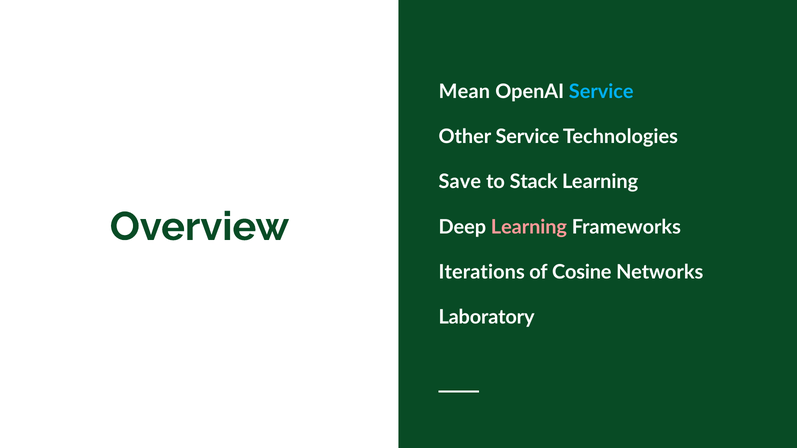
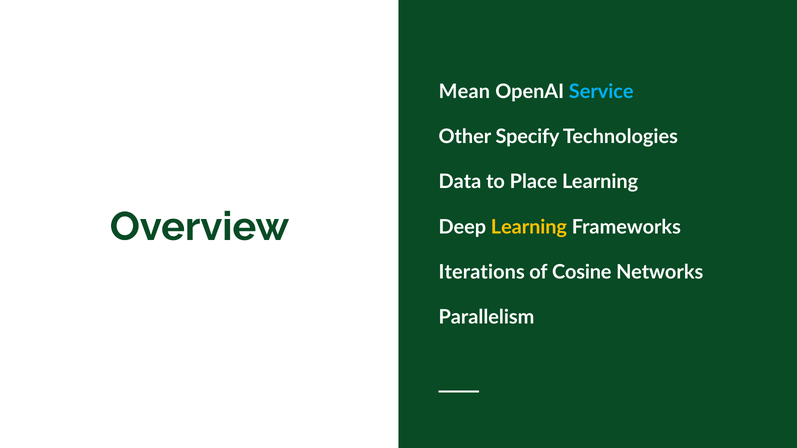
Other Service: Service -> Specify
Save: Save -> Data
Stack: Stack -> Place
Learning at (529, 227) colour: pink -> yellow
Laboratory: Laboratory -> Parallelism
